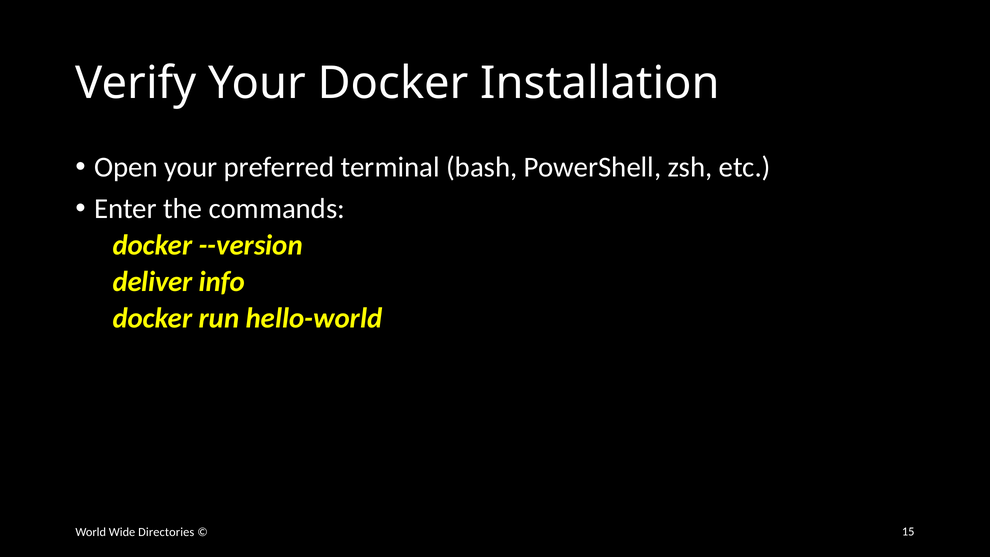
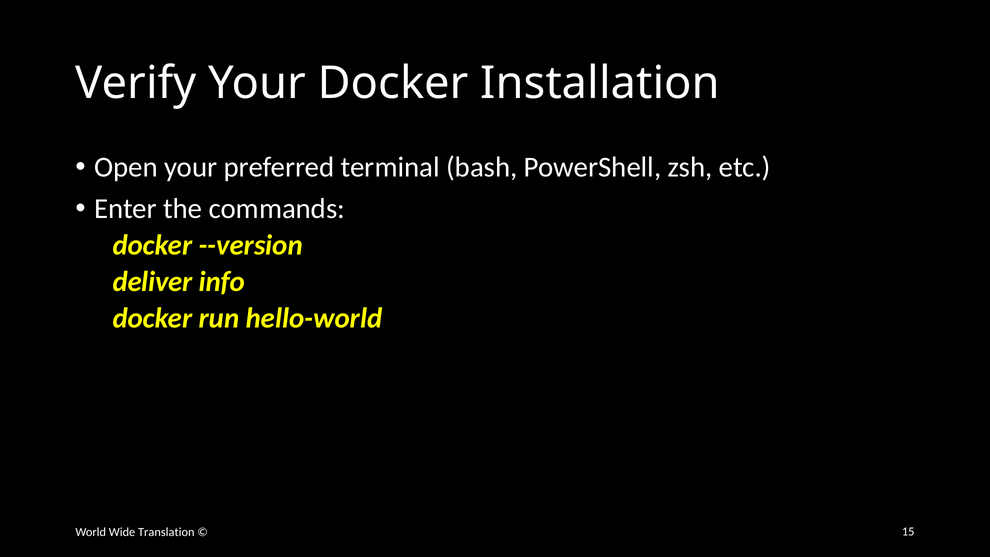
Directories: Directories -> Translation
